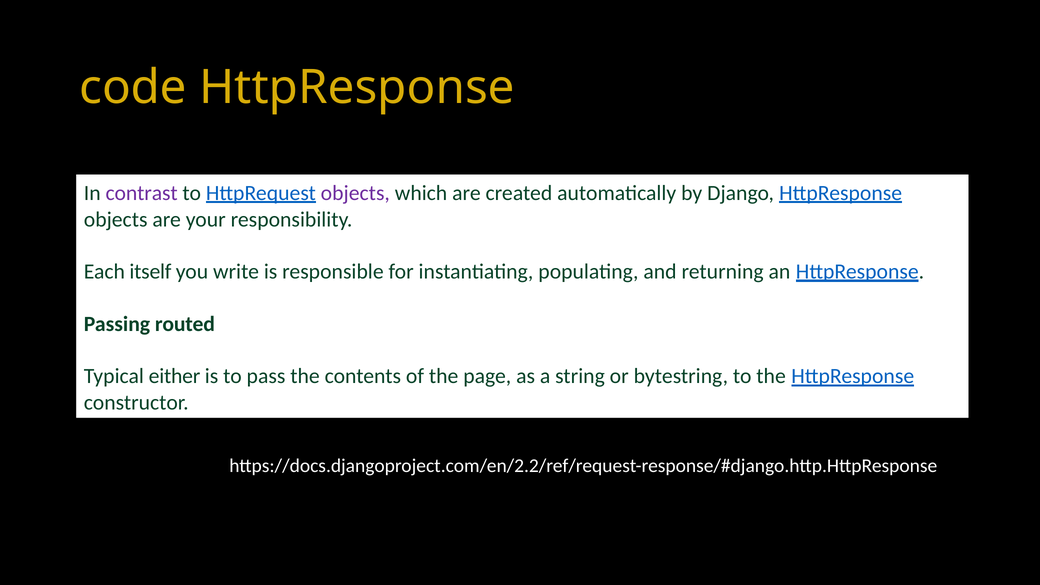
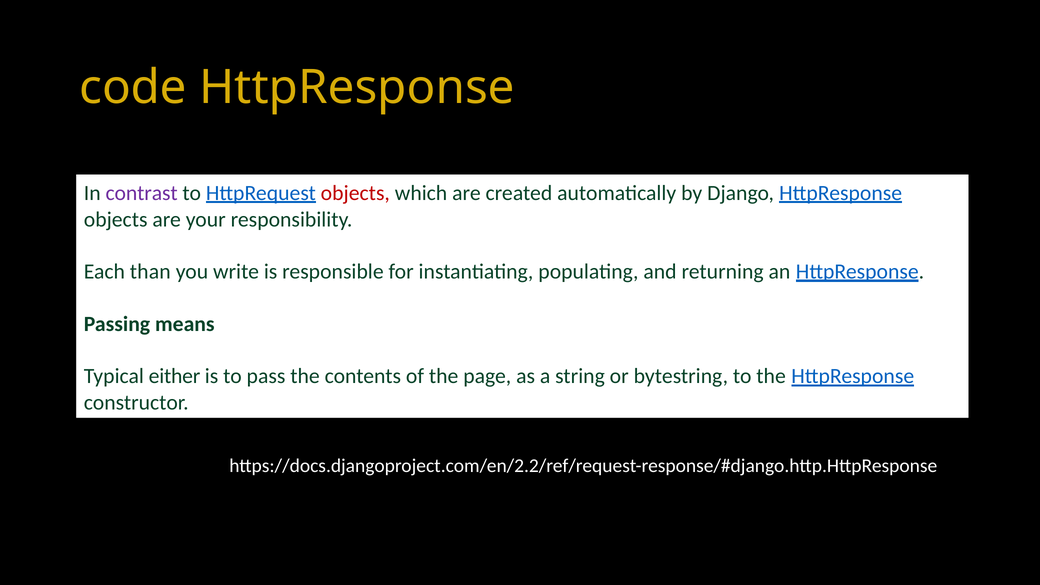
objects at (355, 193) colour: purple -> red
itself: itself -> than
routed: routed -> means
